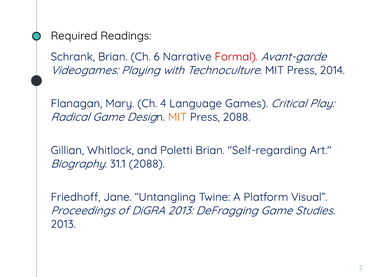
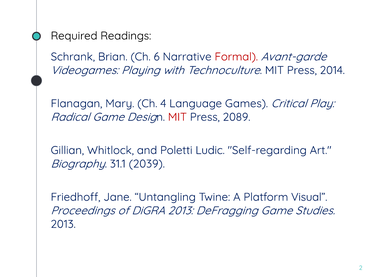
MIT at (177, 117) colour: orange -> red
Press 2088: 2088 -> 2089
Poletti Brian: Brian -> Ludic
31.1 2088: 2088 -> 2039
